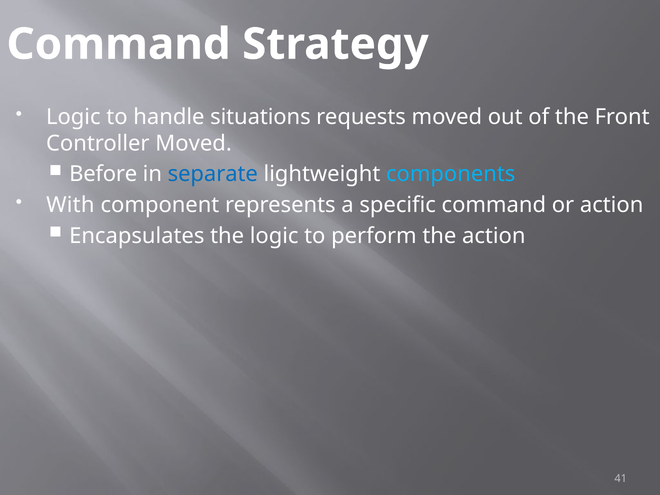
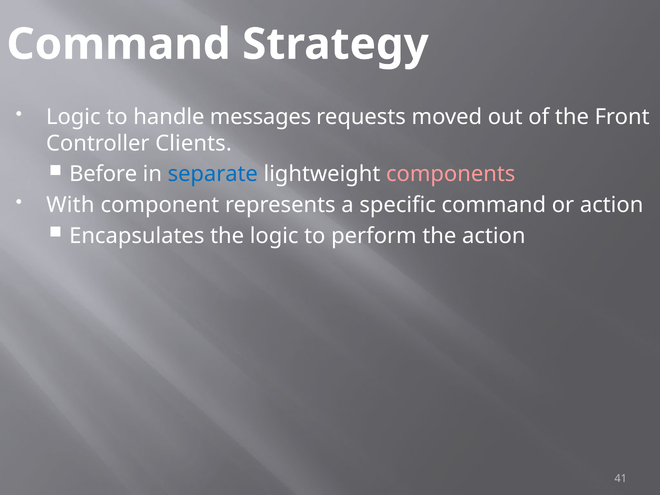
situations: situations -> messages
Controller Moved: Moved -> Clients
components colour: light blue -> pink
